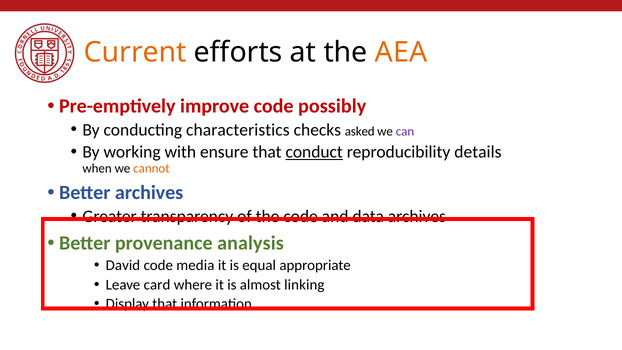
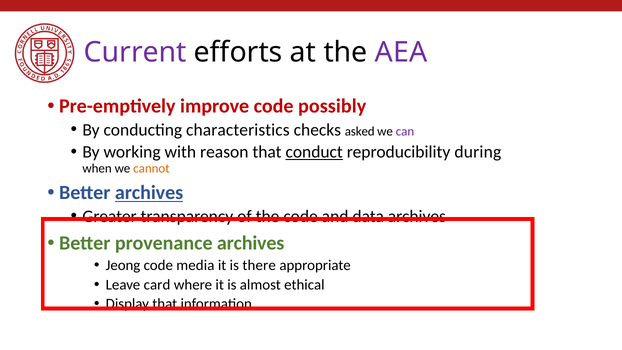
Current colour: orange -> purple
AEA colour: orange -> purple
ensure: ensure -> reason
details: details -> during
archives at (149, 193) underline: none -> present
provenance analysis: analysis -> archives
David: David -> Jeong
equal: equal -> there
linking: linking -> ethical
